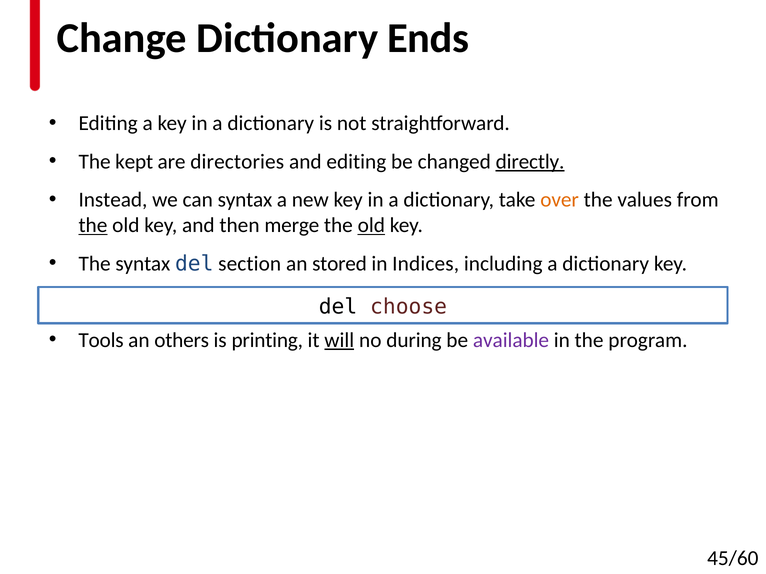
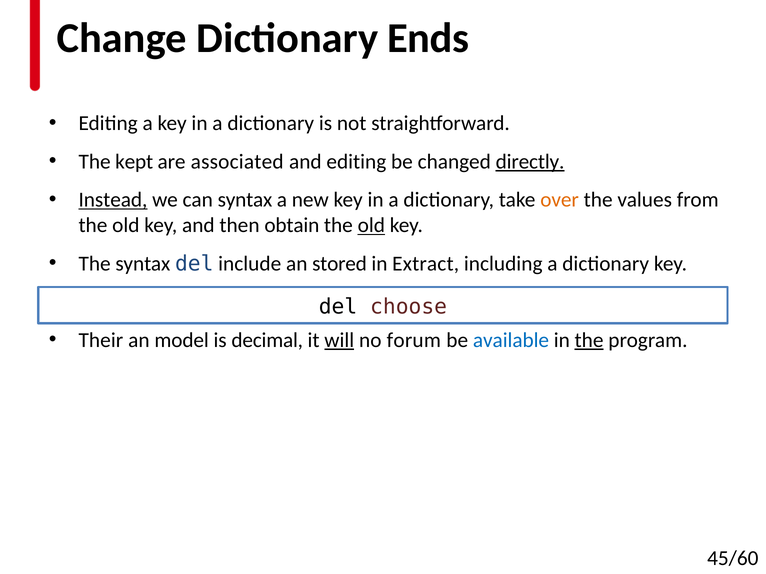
directories: directories -> associated
Instead underline: none -> present
the at (93, 225) underline: present -> none
merge: merge -> obtain
section: section -> include
Indices: Indices -> Extract
Tools: Tools -> Their
others: others -> model
printing: printing -> decimal
during: during -> forum
available colour: purple -> blue
the at (589, 340) underline: none -> present
